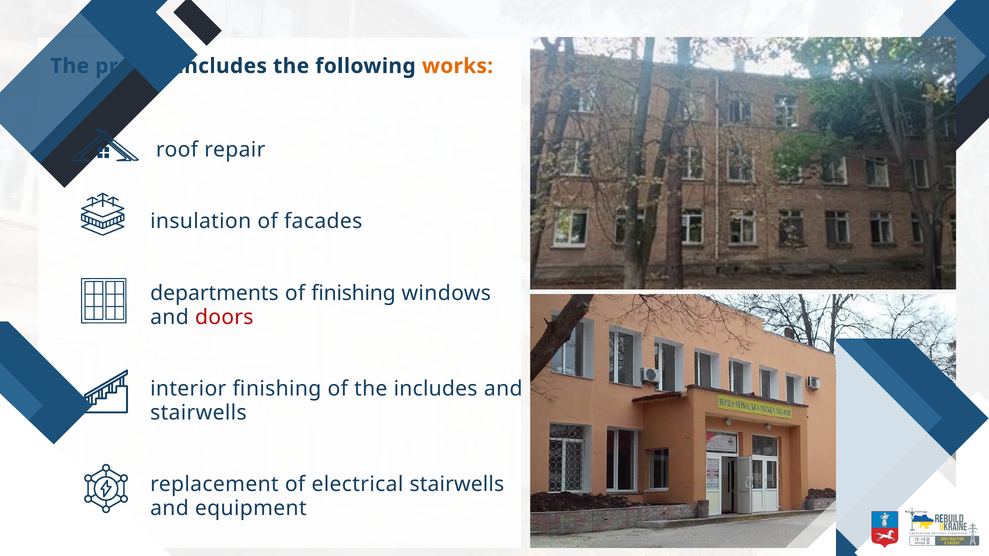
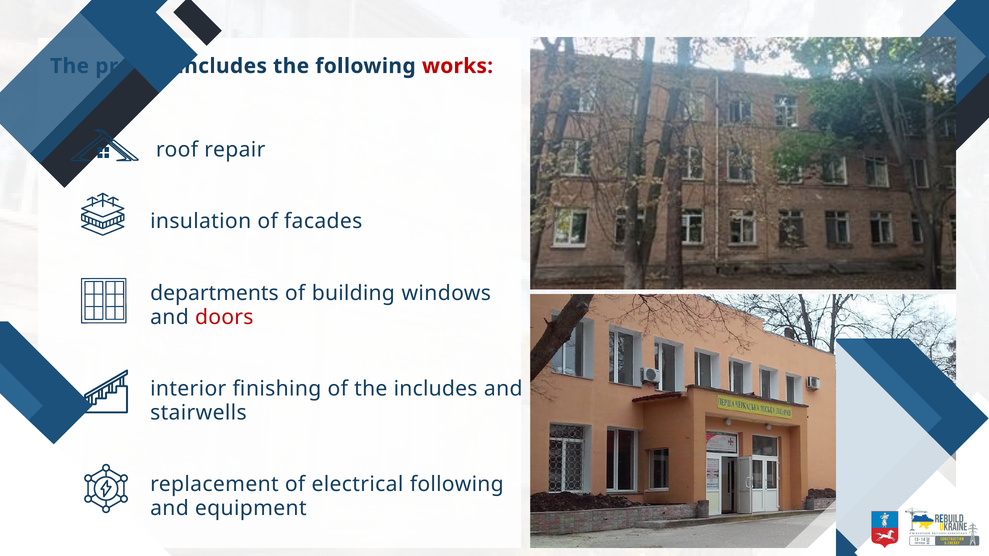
works colour: orange -> red
of finishing: finishing -> building
electrical stairwells: stairwells -> following
